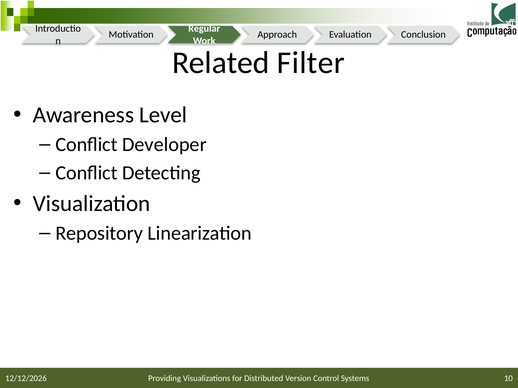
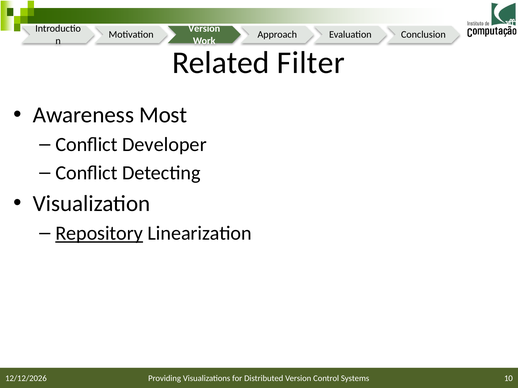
Regular at (204, 29): Regular -> Version
Level: Level -> Most
Repository underline: none -> present
